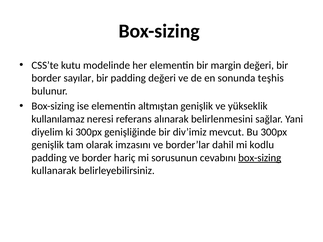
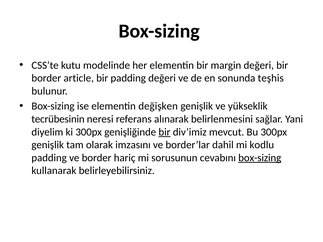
sayılar: sayılar -> article
altmıştan: altmıştan -> değişken
kullanılamaz: kullanılamaz -> tecrübesinin
bir at (164, 132) underline: none -> present
